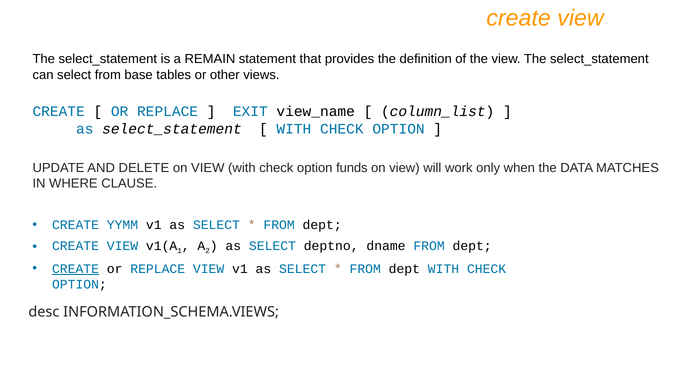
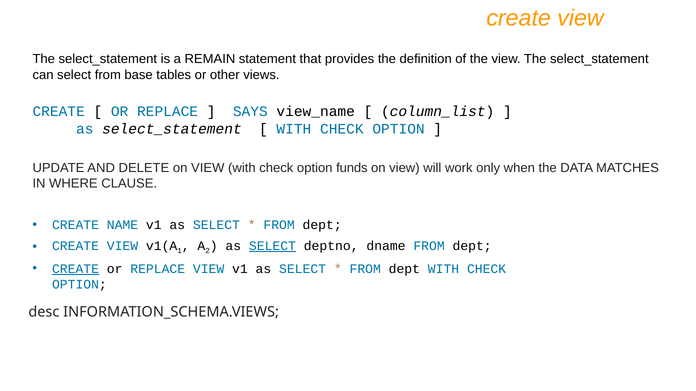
EXIT: EXIT -> SAYS
YYMM: YYMM -> NAME
SELECT at (272, 246) underline: none -> present
